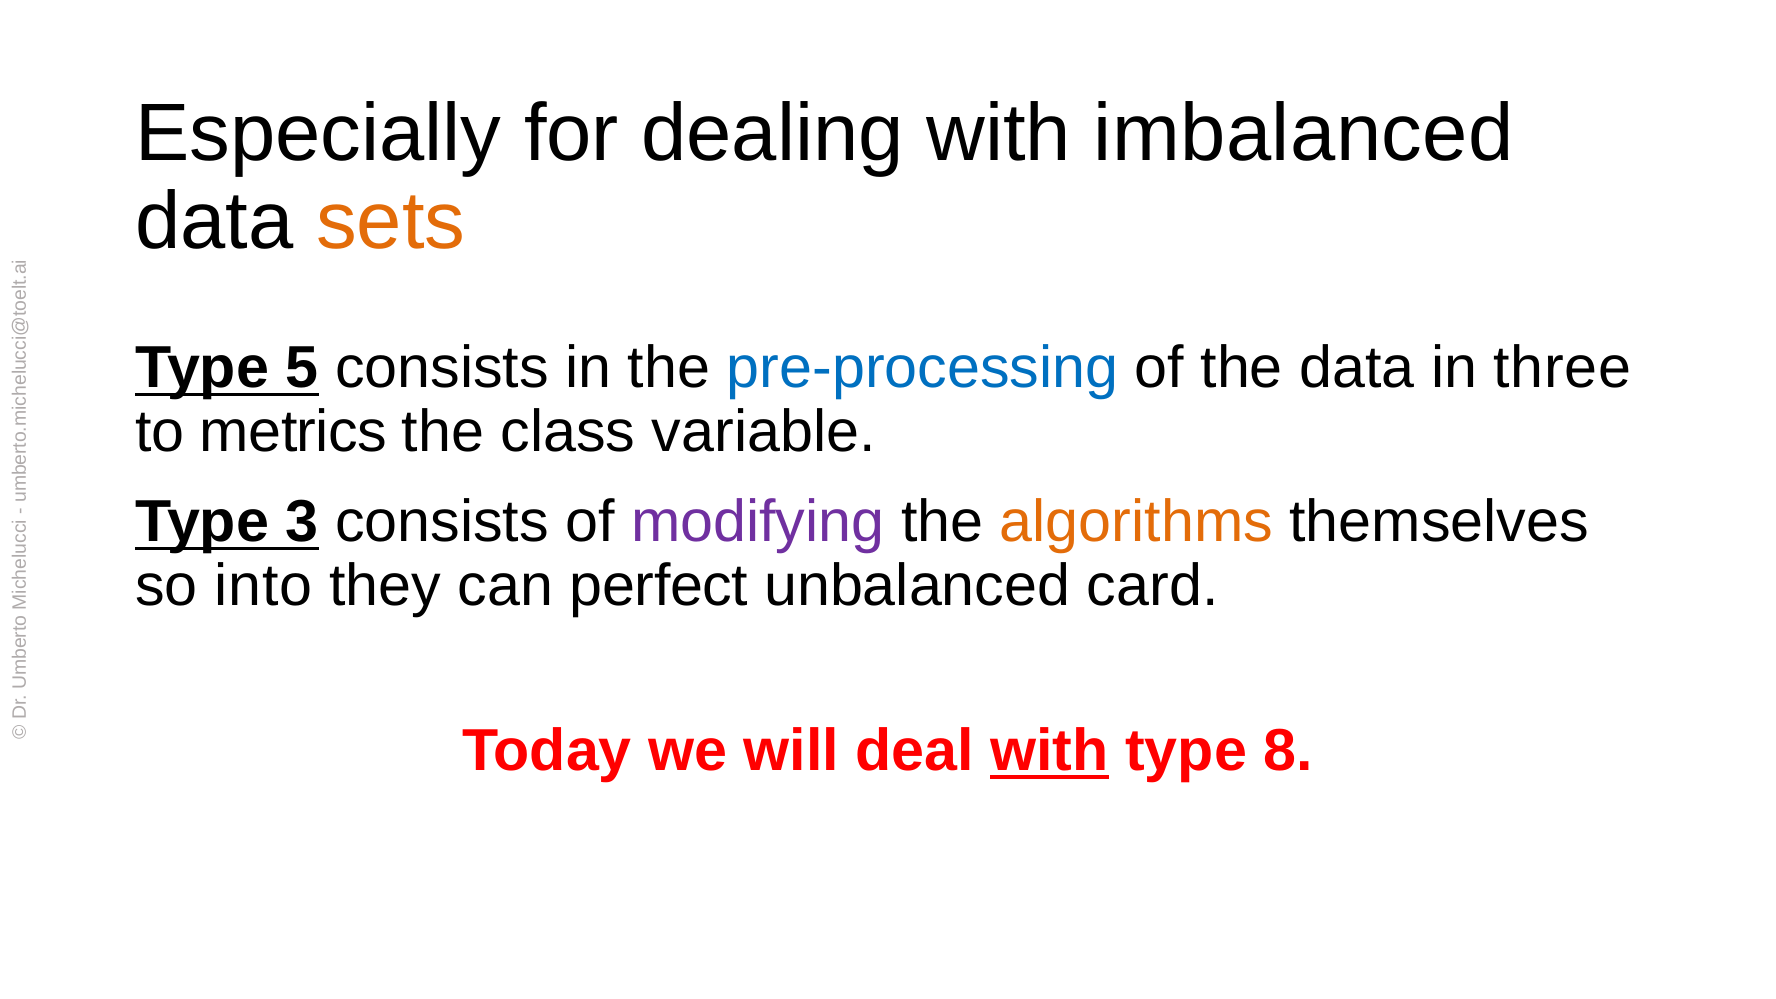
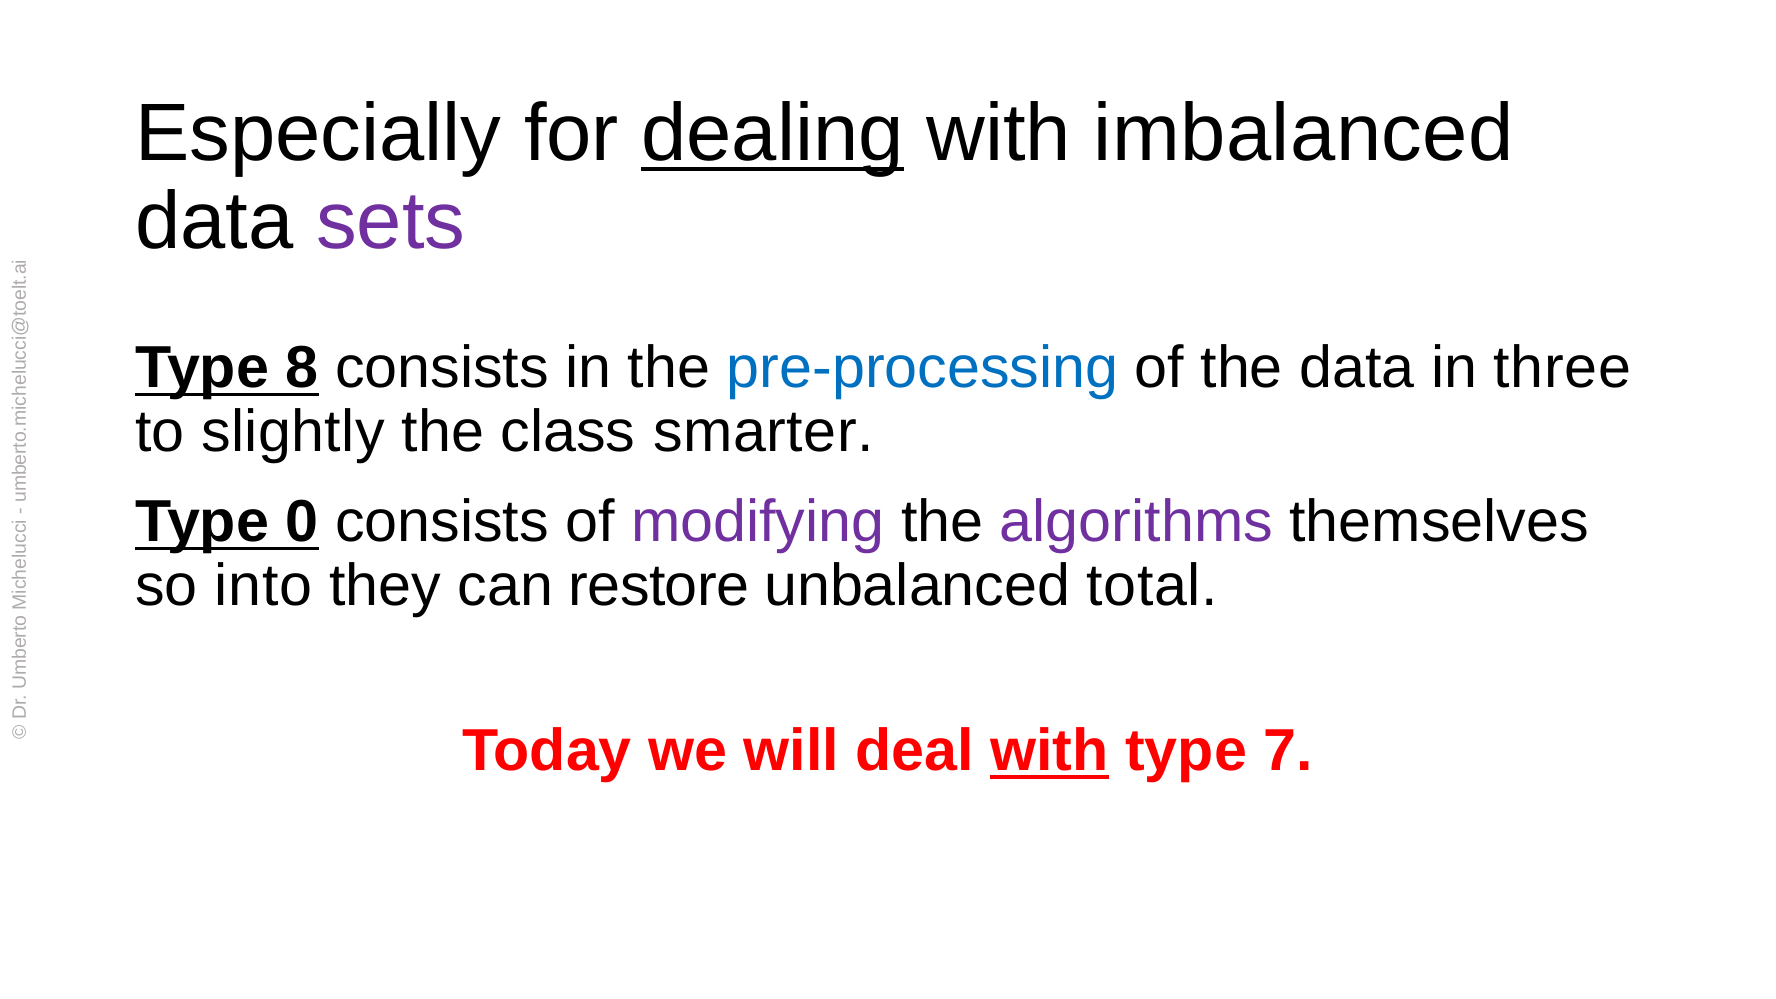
dealing underline: none -> present
sets colour: orange -> purple
5: 5 -> 8
metrics: metrics -> slightly
variable: variable -> smarter
3: 3 -> 0
algorithms colour: orange -> purple
perfect: perfect -> restore
card: card -> total
8: 8 -> 7
